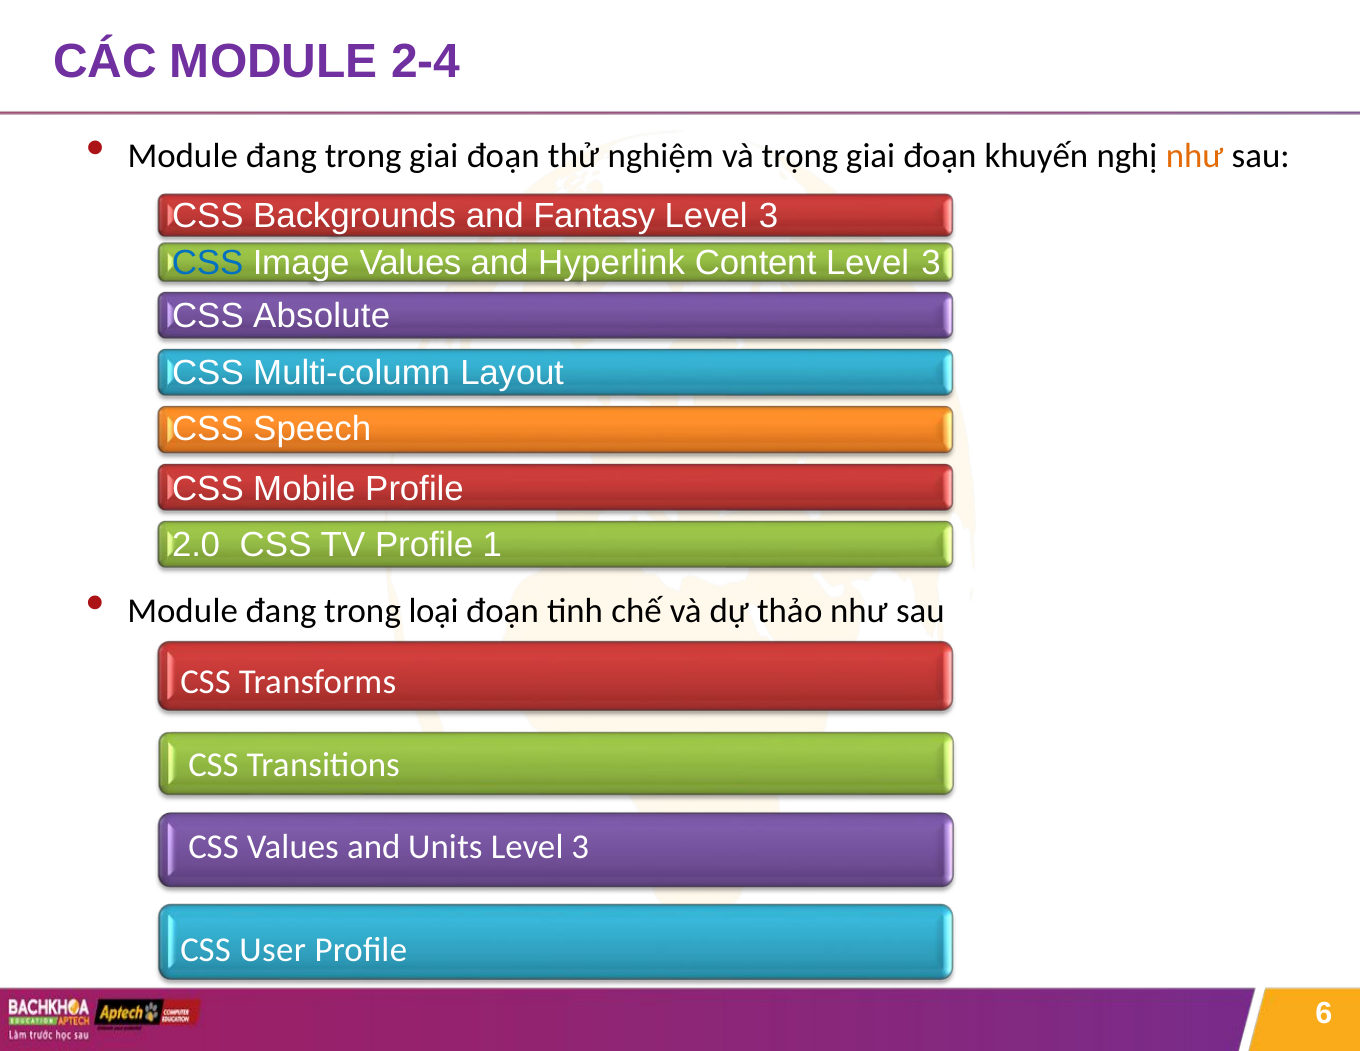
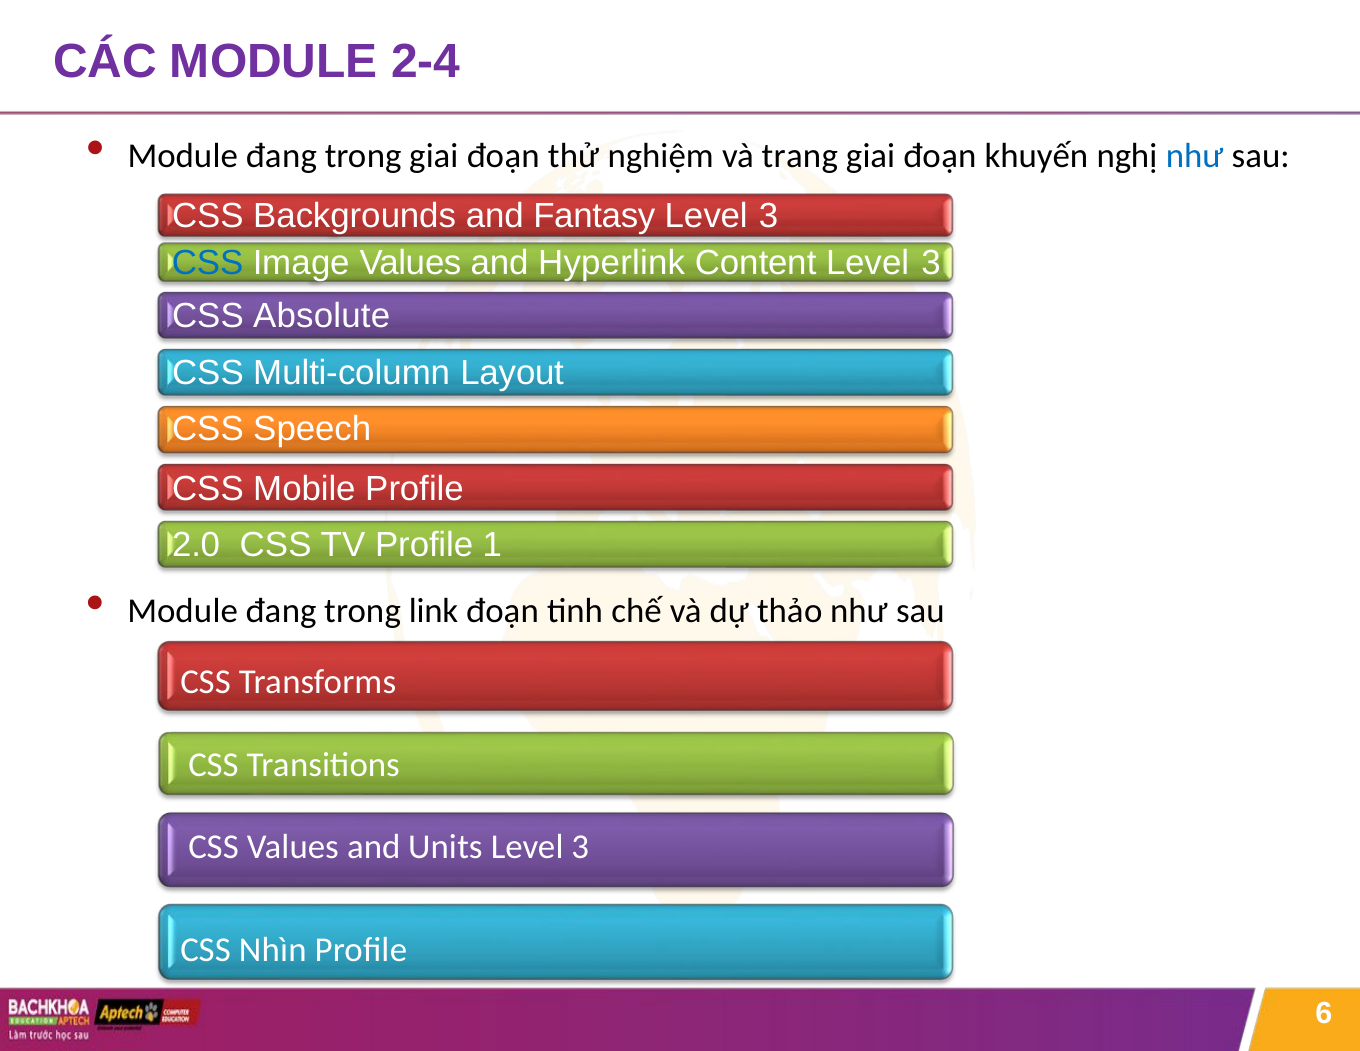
trọng: trọng -> trang
như at (1195, 156) colour: orange -> blue
loại: loại -> link
User: User -> Nhìn
